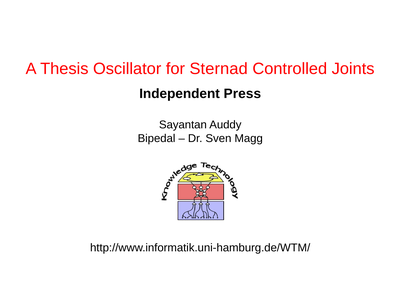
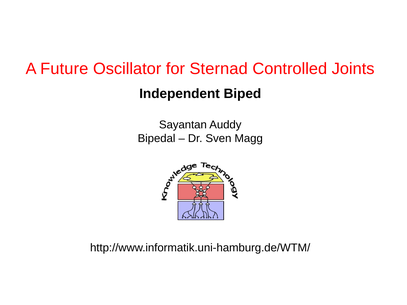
Thesis: Thesis -> Future
Press: Press -> Biped
